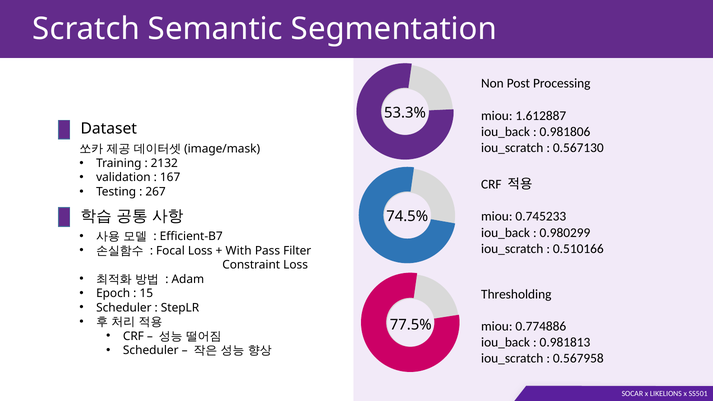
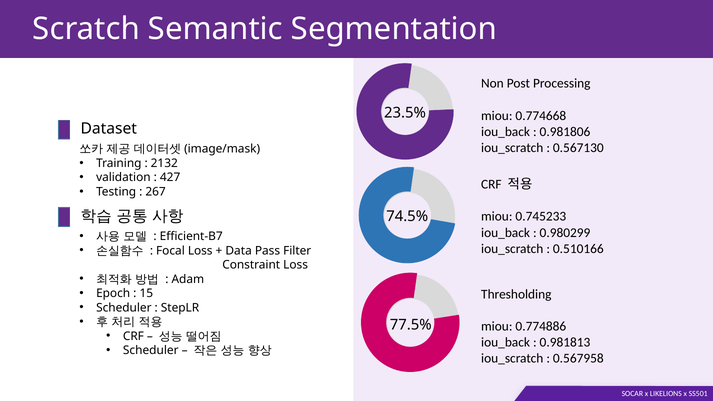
53.3%: 53.3% -> 23.5%
1.612887: 1.612887 -> 0.774668
167: 167 -> 427
With: With -> Data
